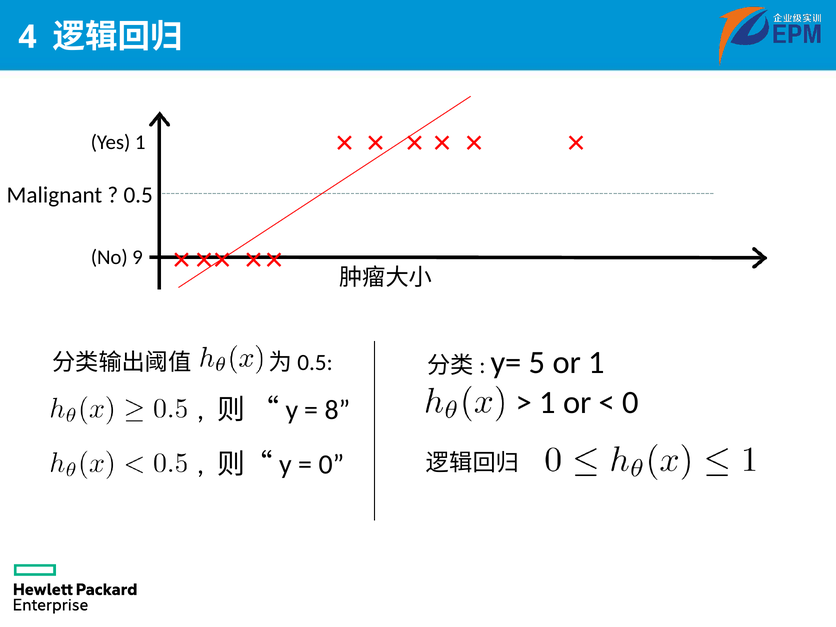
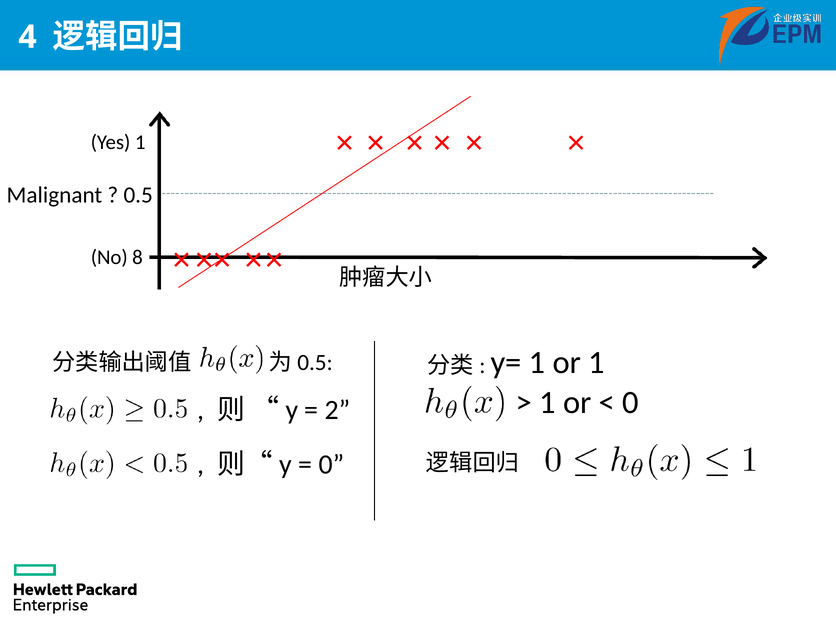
9: 9 -> 8
y= 5: 5 -> 1
8: 8 -> 2
